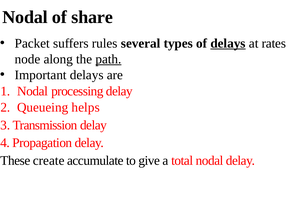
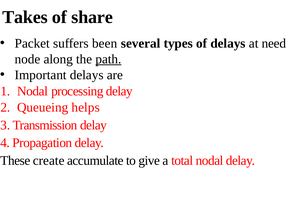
Nodal at (25, 17): Nodal -> Takes
rules: rules -> been
delays at (228, 43) underline: present -> none
rates: rates -> need
